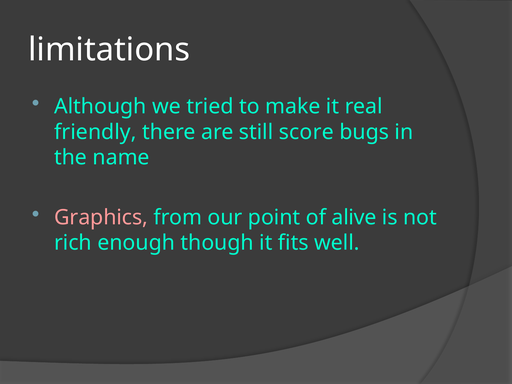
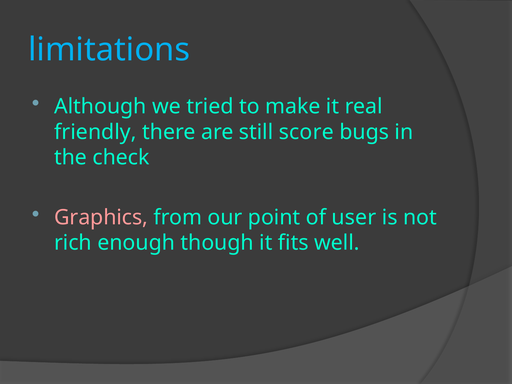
limitations colour: white -> light blue
name: name -> check
alive: alive -> user
